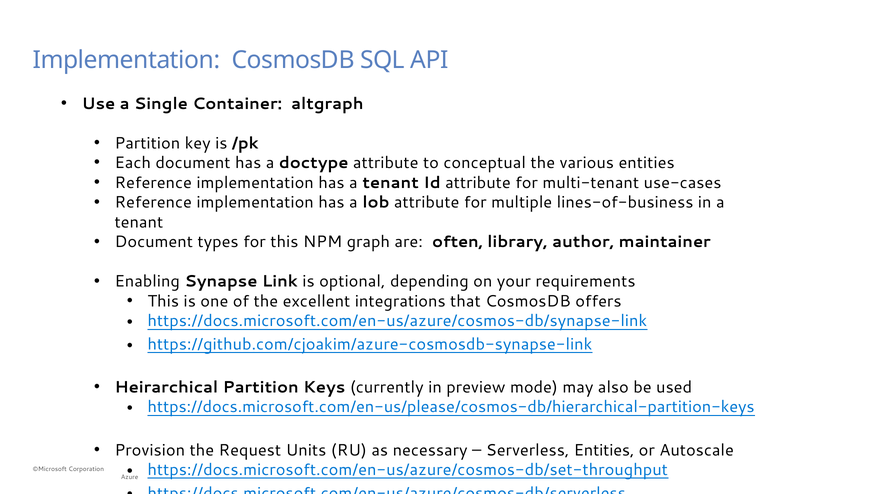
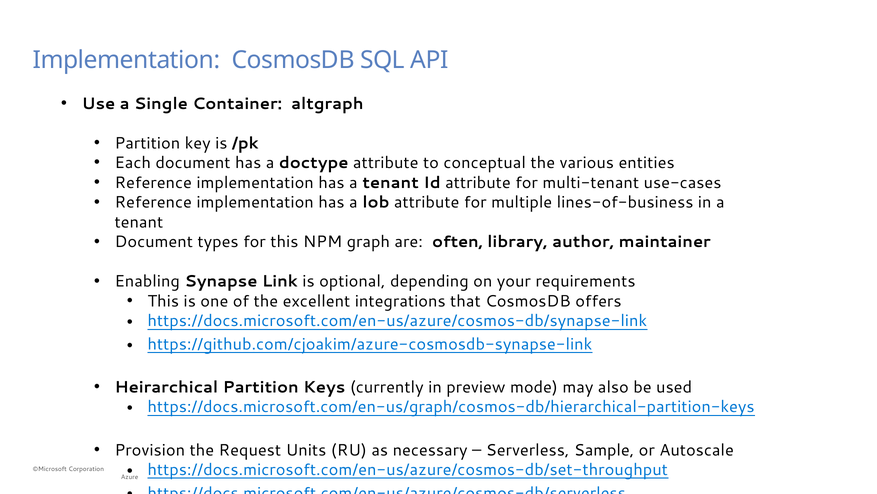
https://docs.microsoft.com/en-us/please/cosmos-db/hierarchical-partition-keys: https://docs.microsoft.com/en-us/please/cosmos-db/hierarchical-partition-keys -> https://docs.microsoft.com/en-us/graph/cosmos-db/hierarchical-partition-keys
Serverless Entities: Entities -> Sample
